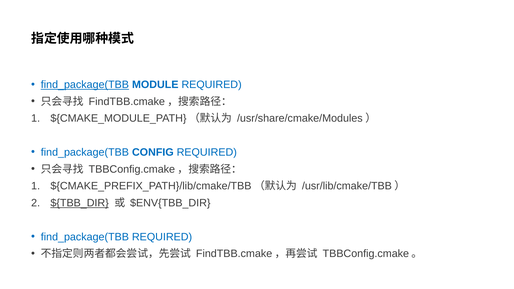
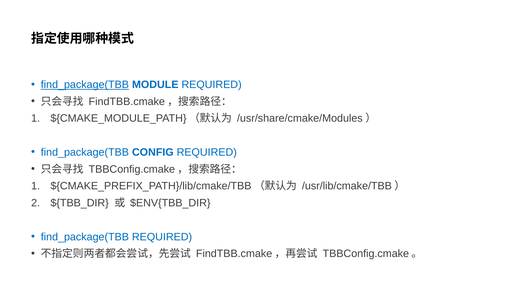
${TBB_DIR underline: present -> none
